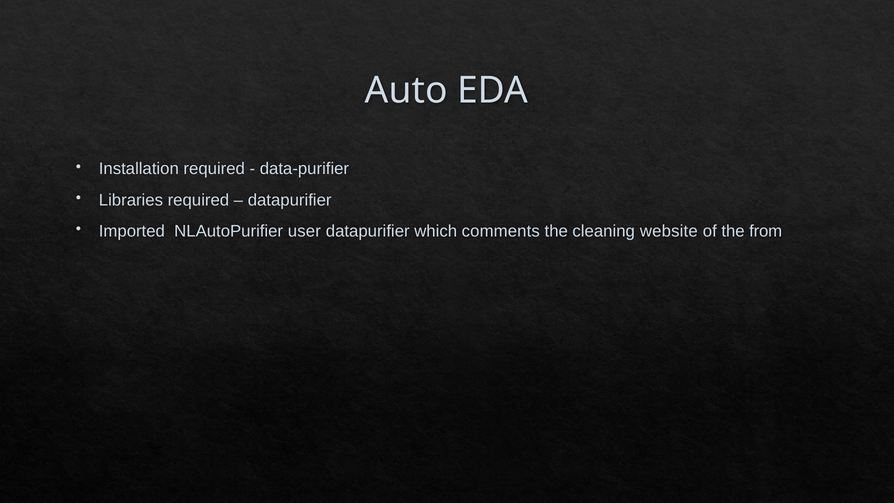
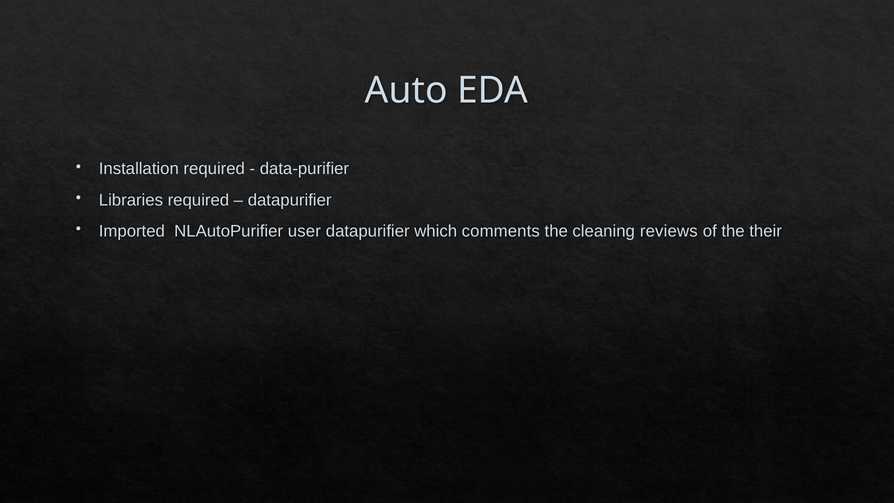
website: website -> reviews
from: from -> their
